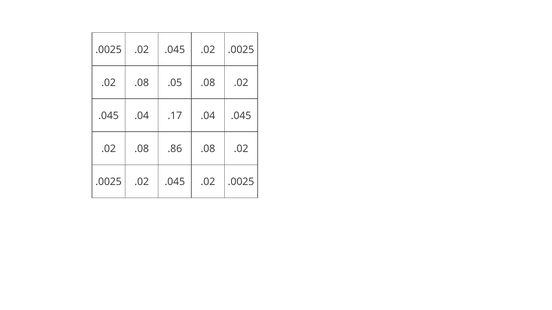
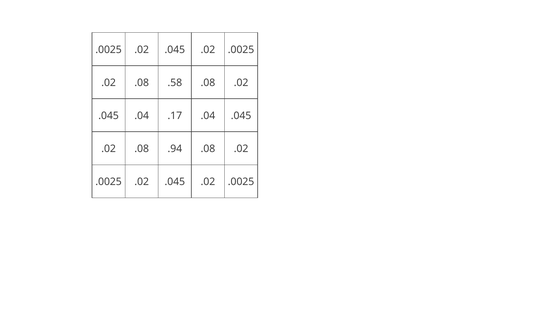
.05: .05 -> .58
.86: .86 -> .94
